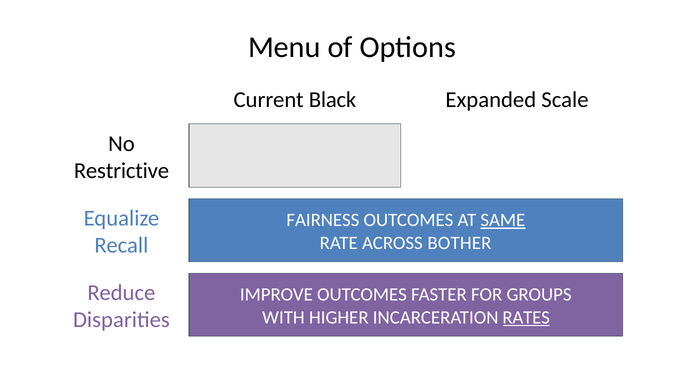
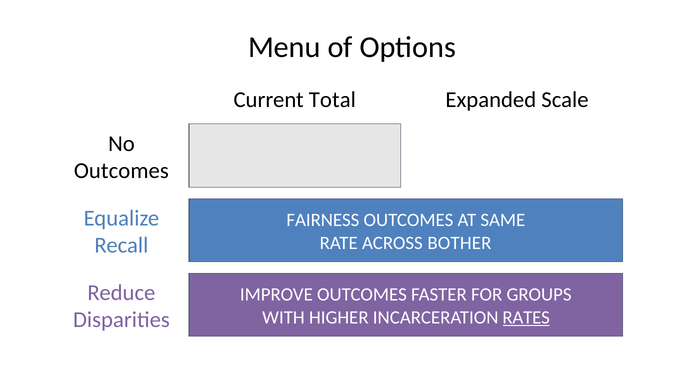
Black: Black -> Total
Restrictive at (121, 171): Restrictive -> Outcomes
SAME underline: present -> none
